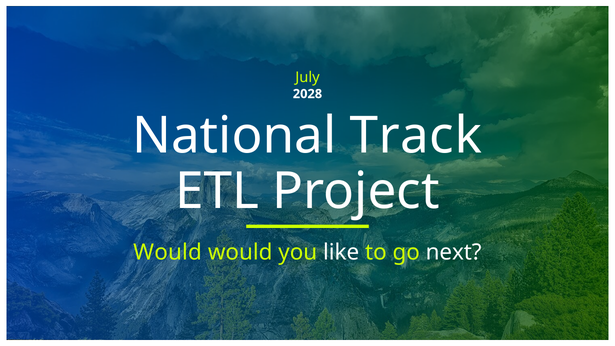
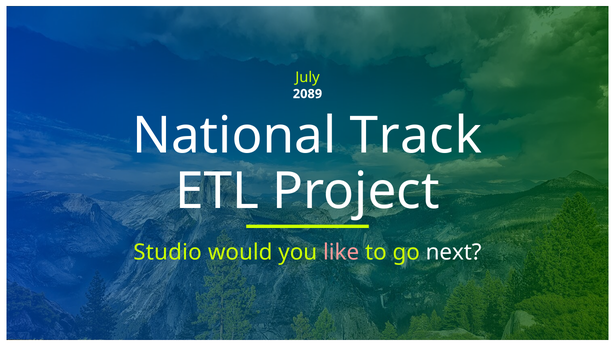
2028: 2028 -> 2089
Would at (168, 252): Would -> Studio
like colour: white -> pink
